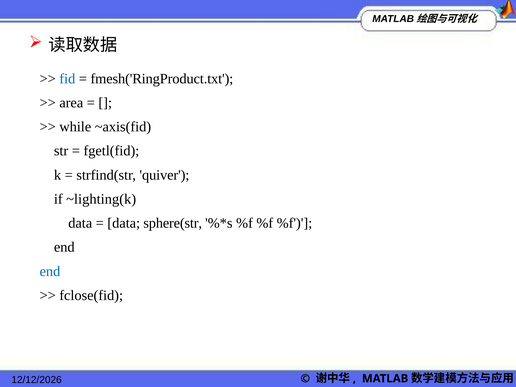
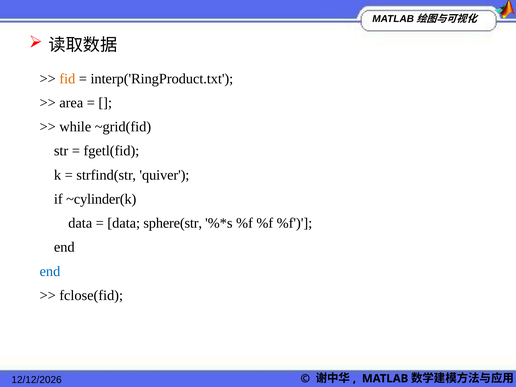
fid colour: blue -> orange
fmesh('RingProduct.txt: fmesh('RingProduct.txt -> interp('RingProduct.txt
~axis(fid: ~axis(fid -> ~grid(fid
~lighting(k: ~lighting(k -> ~cylinder(k
